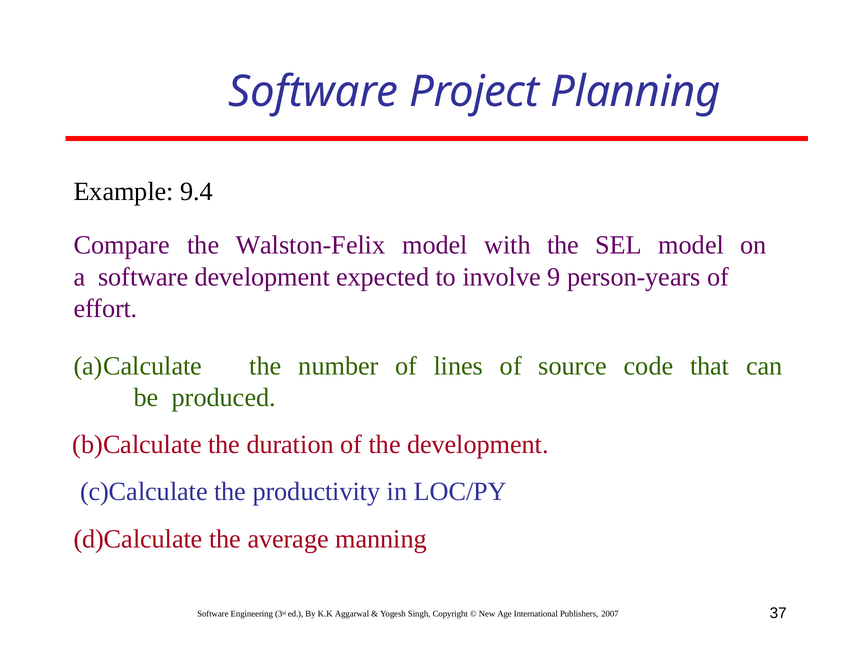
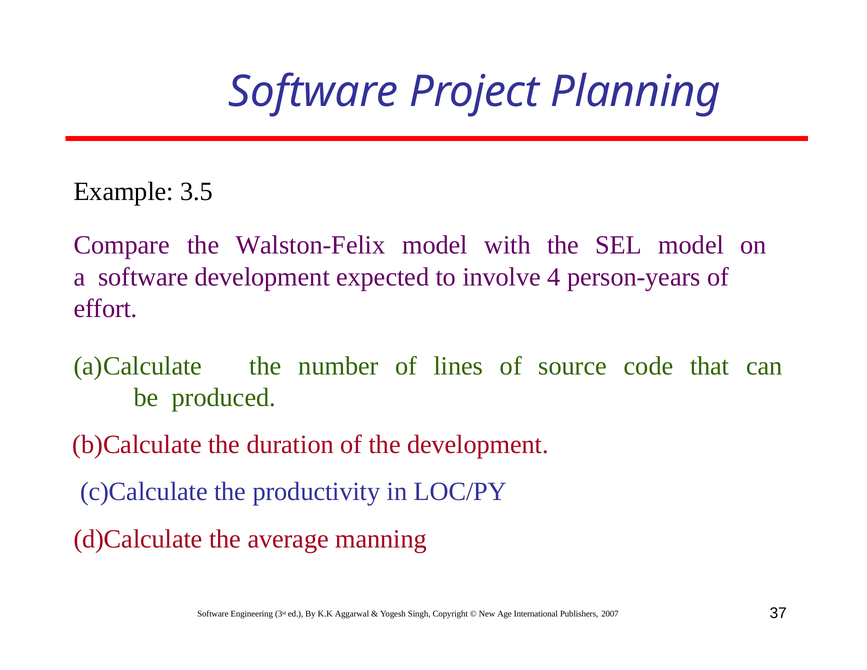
9.4: 9.4 -> 3.5
9: 9 -> 4
